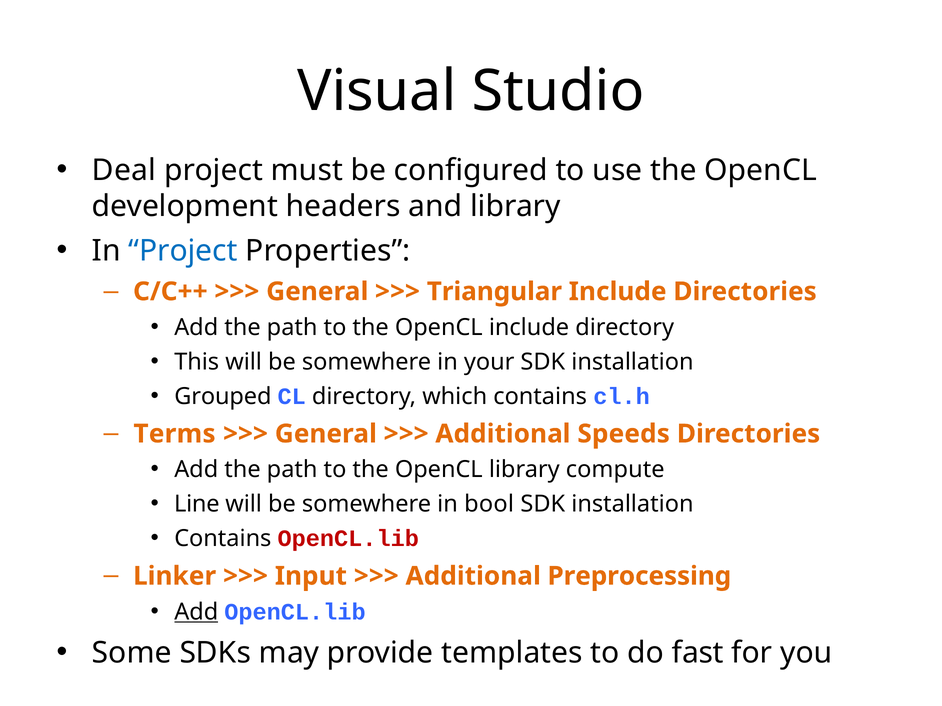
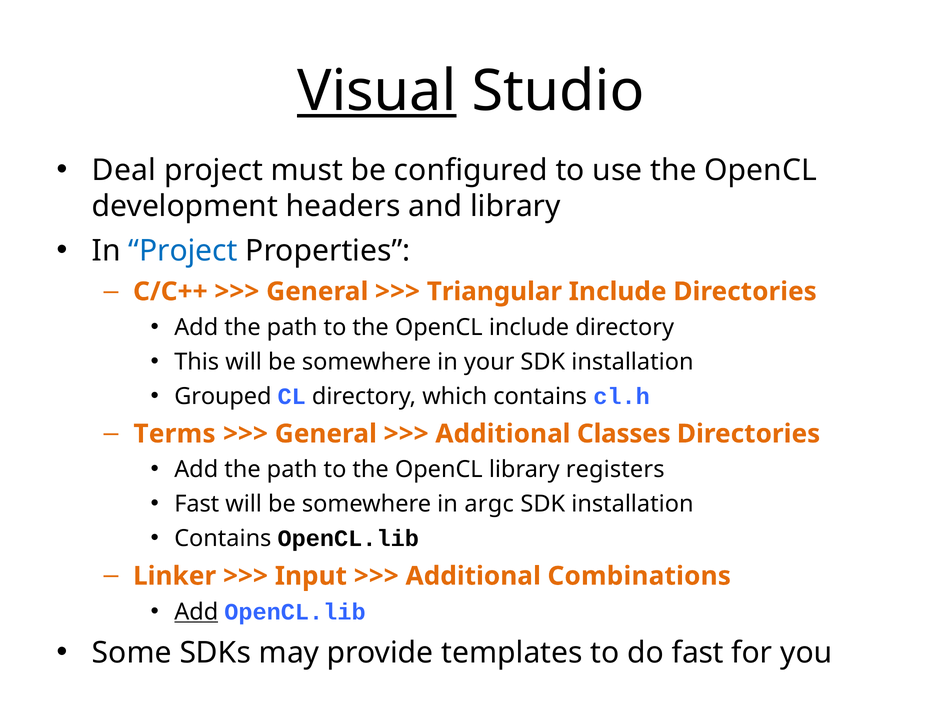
Visual underline: none -> present
Speeds: Speeds -> Classes
compute: compute -> registers
Line at (197, 505): Line -> Fast
bool: bool -> argc
OpenCL.lib at (348, 539) colour: red -> black
Preprocessing: Preprocessing -> Combinations
